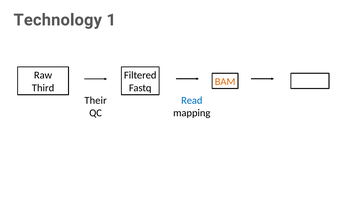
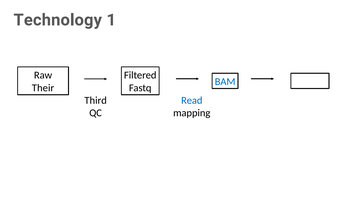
BAM colour: orange -> blue
Third: Third -> Their
Their: Their -> Third
